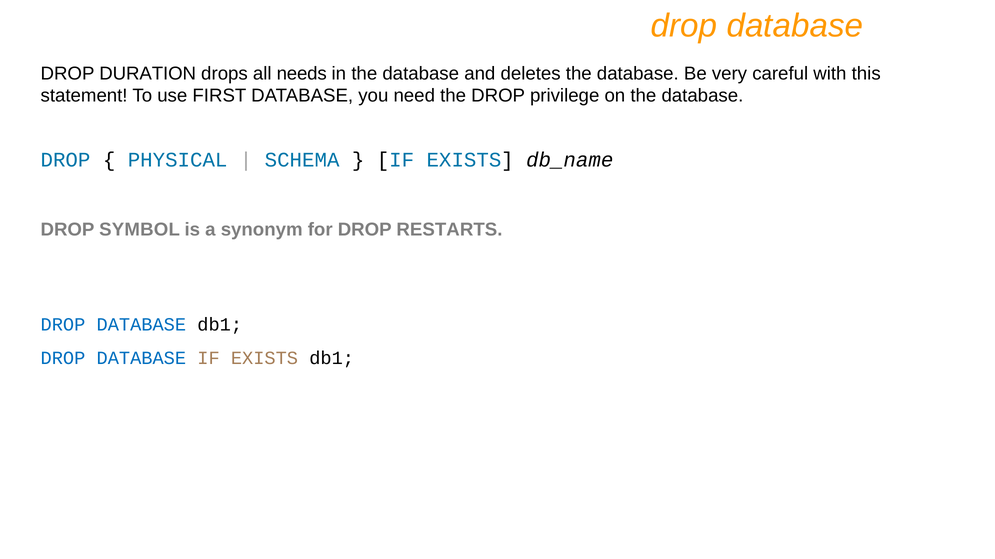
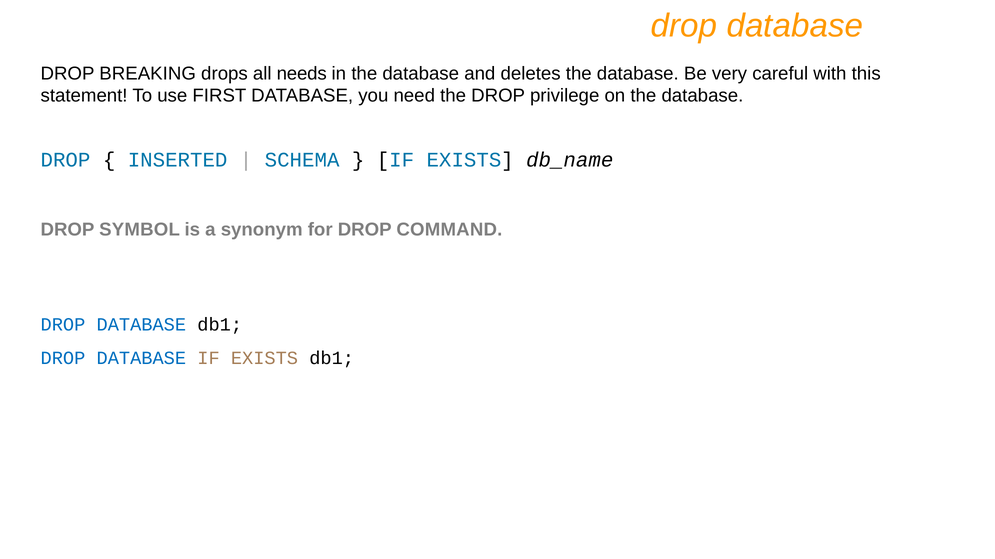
DURATION: DURATION -> BREAKING
PHYSICAL: PHYSICAL -> INSERTED
RESTARTS: RESTARTS -> COMMAND
